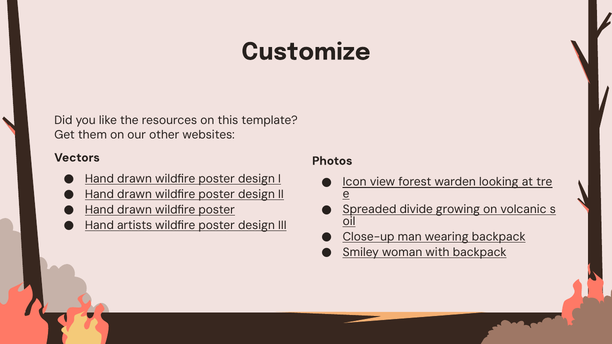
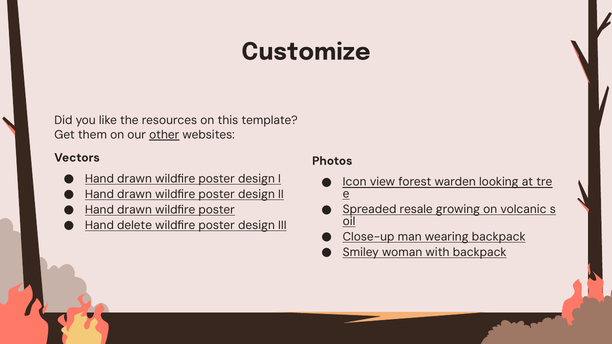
other underline: none -> present
divide: divide -> resale
artists: artists -> delete
